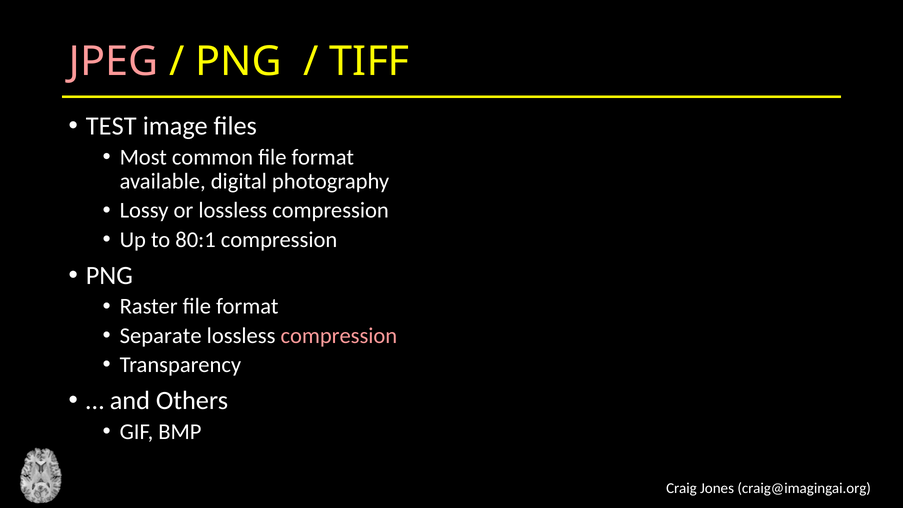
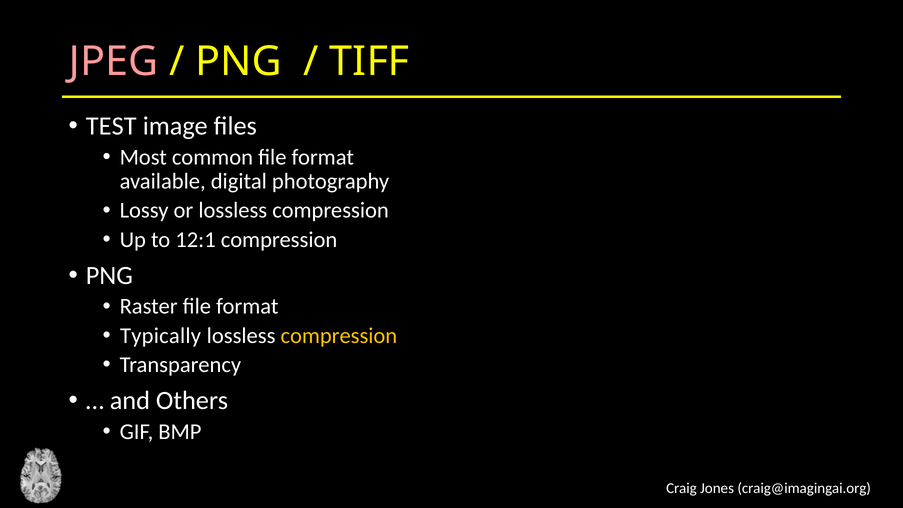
80:1: 80:1 -> 12:1
Separate: Separate -> Typically
compression at (339, 336) colour: pink -> yellow
